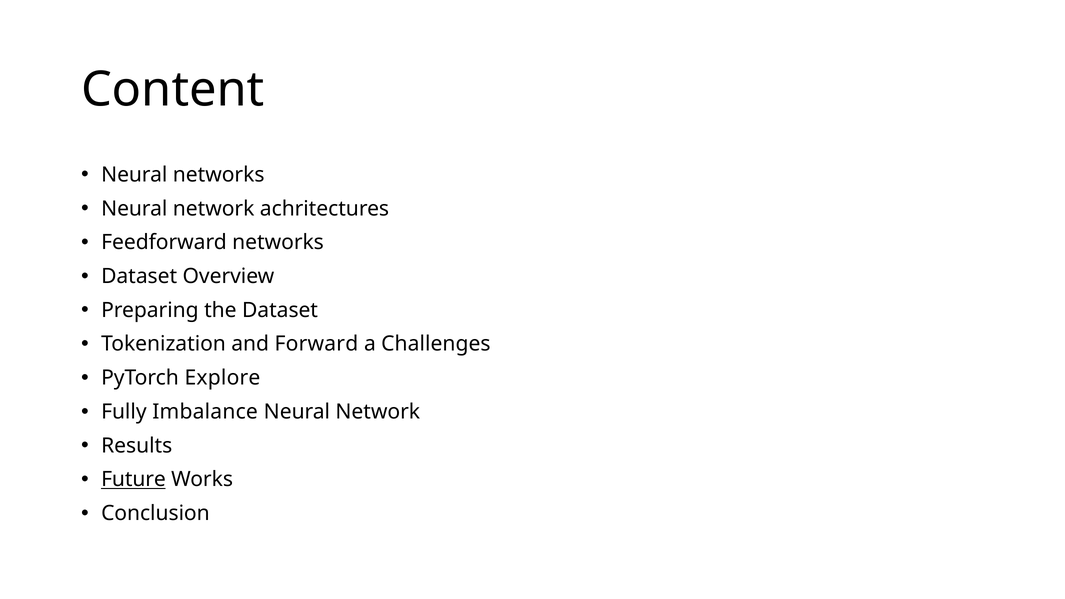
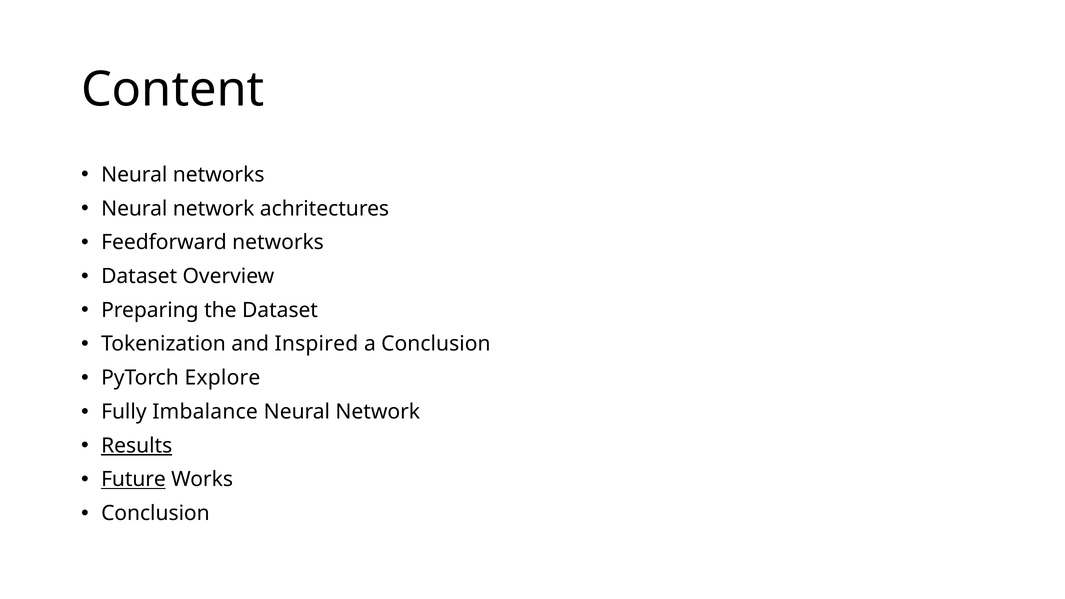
Forward: Forward -> Inspired
a Challenges: Challenges -> Conclusion
Results underline: none -> present
